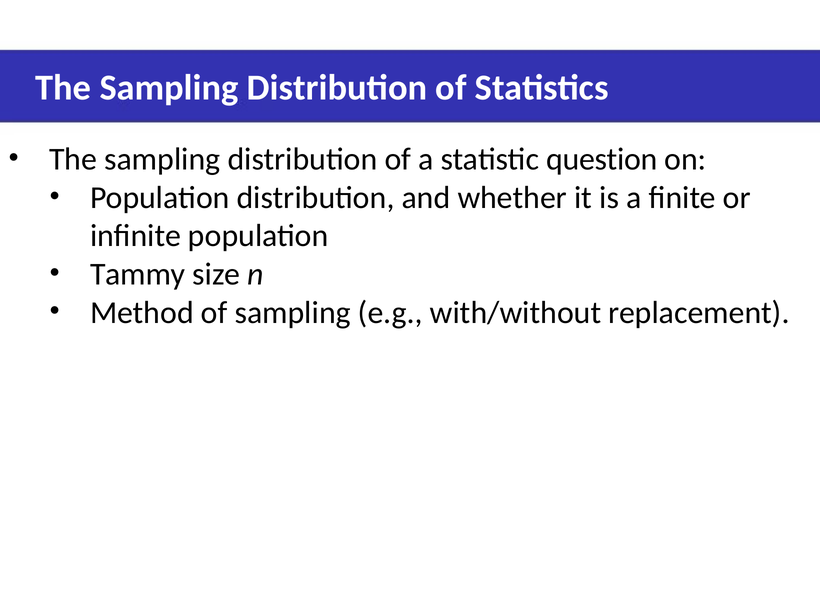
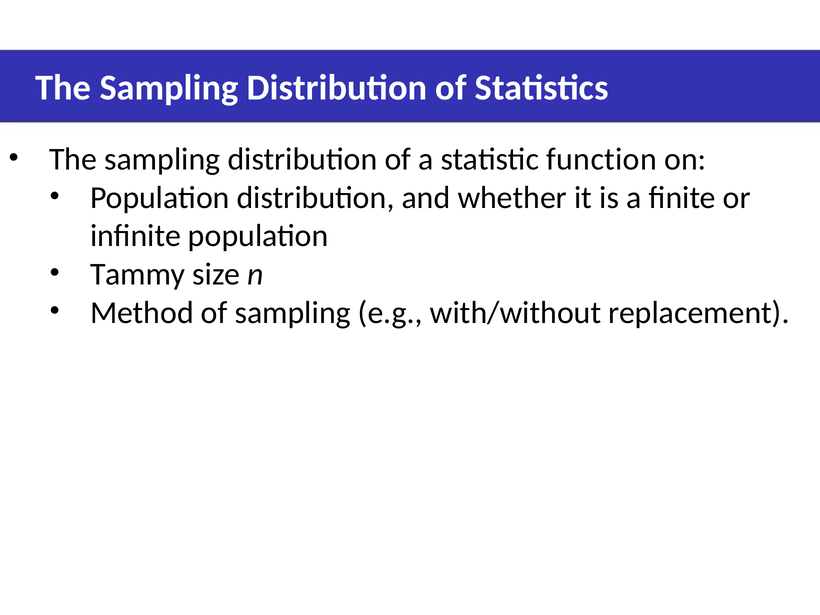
question: question -> function
